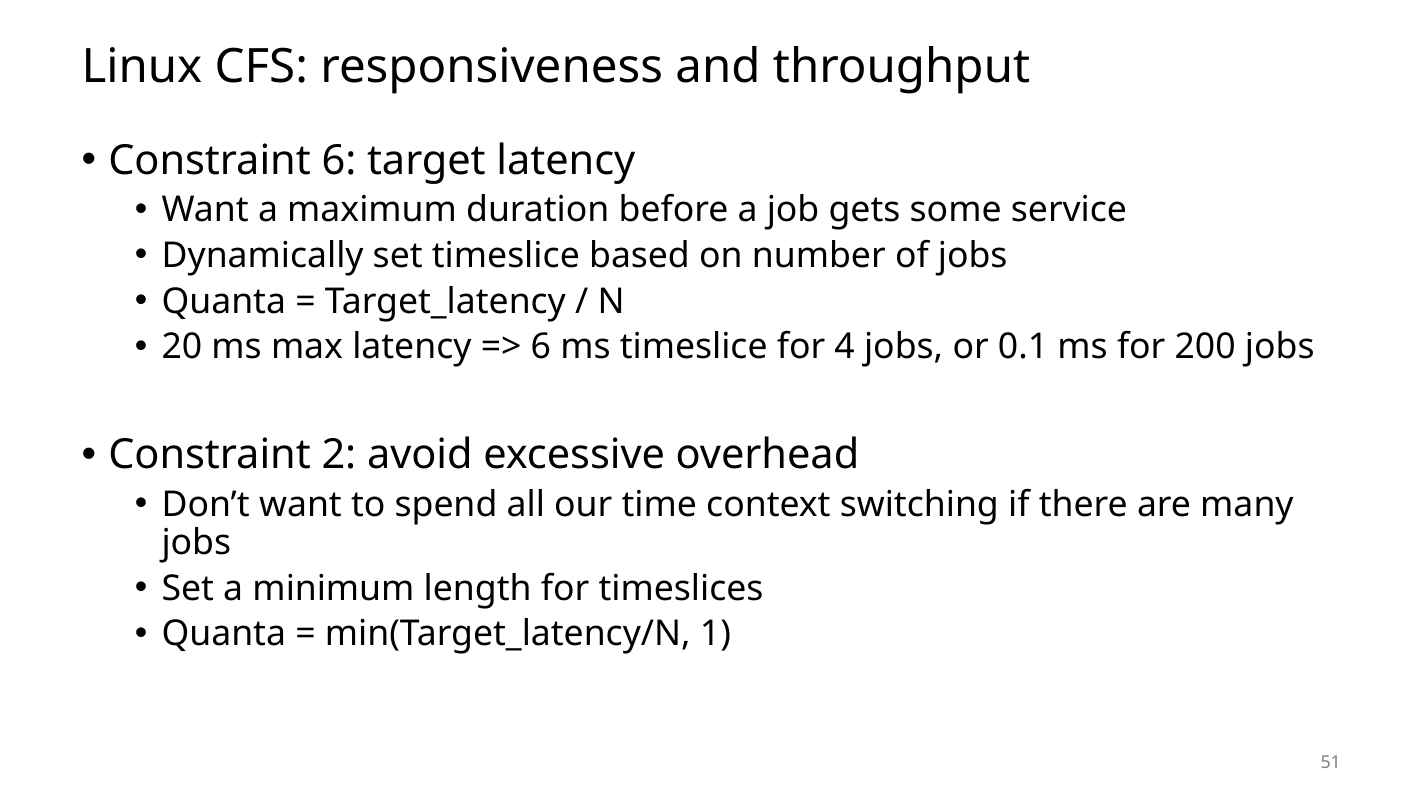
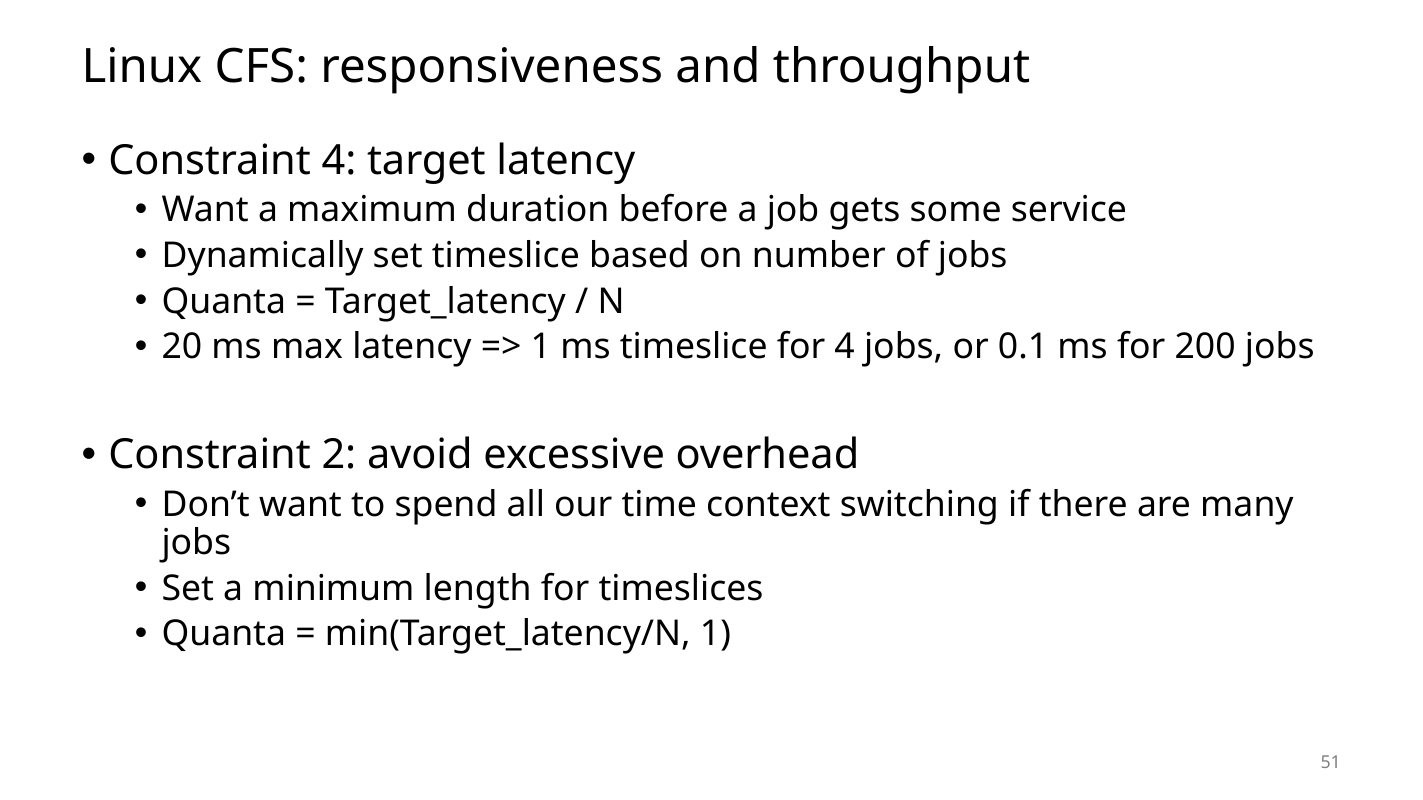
Constraint 6: 6 -> 4
6 at (541, 347): 6 -> 1
